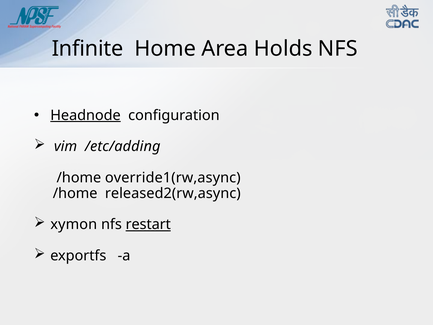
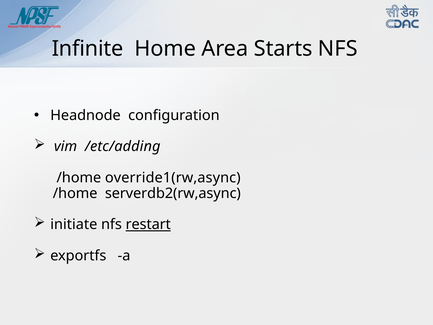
Holds: Holds -> Starts
Headnode underline: present -> none
released2(rw,async: released2(rw,async -> serverdb2(rw,async
xymon: xymon -> initiate
